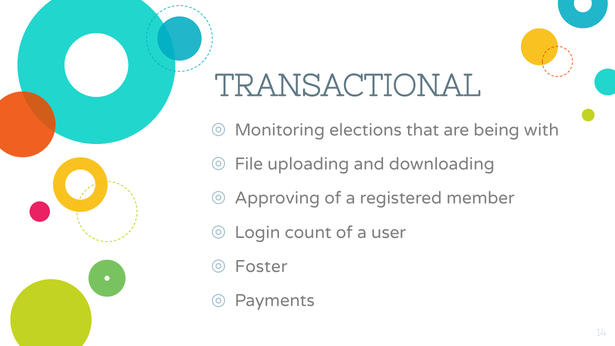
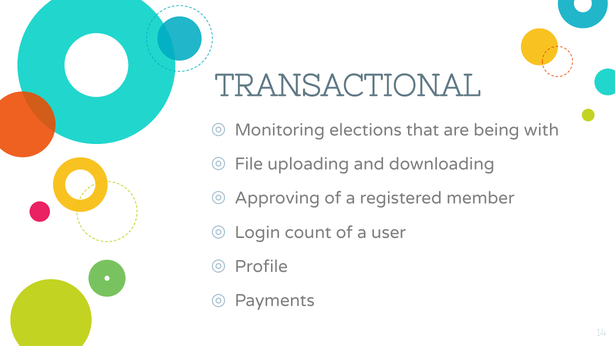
Foster: Foster -> Profile
